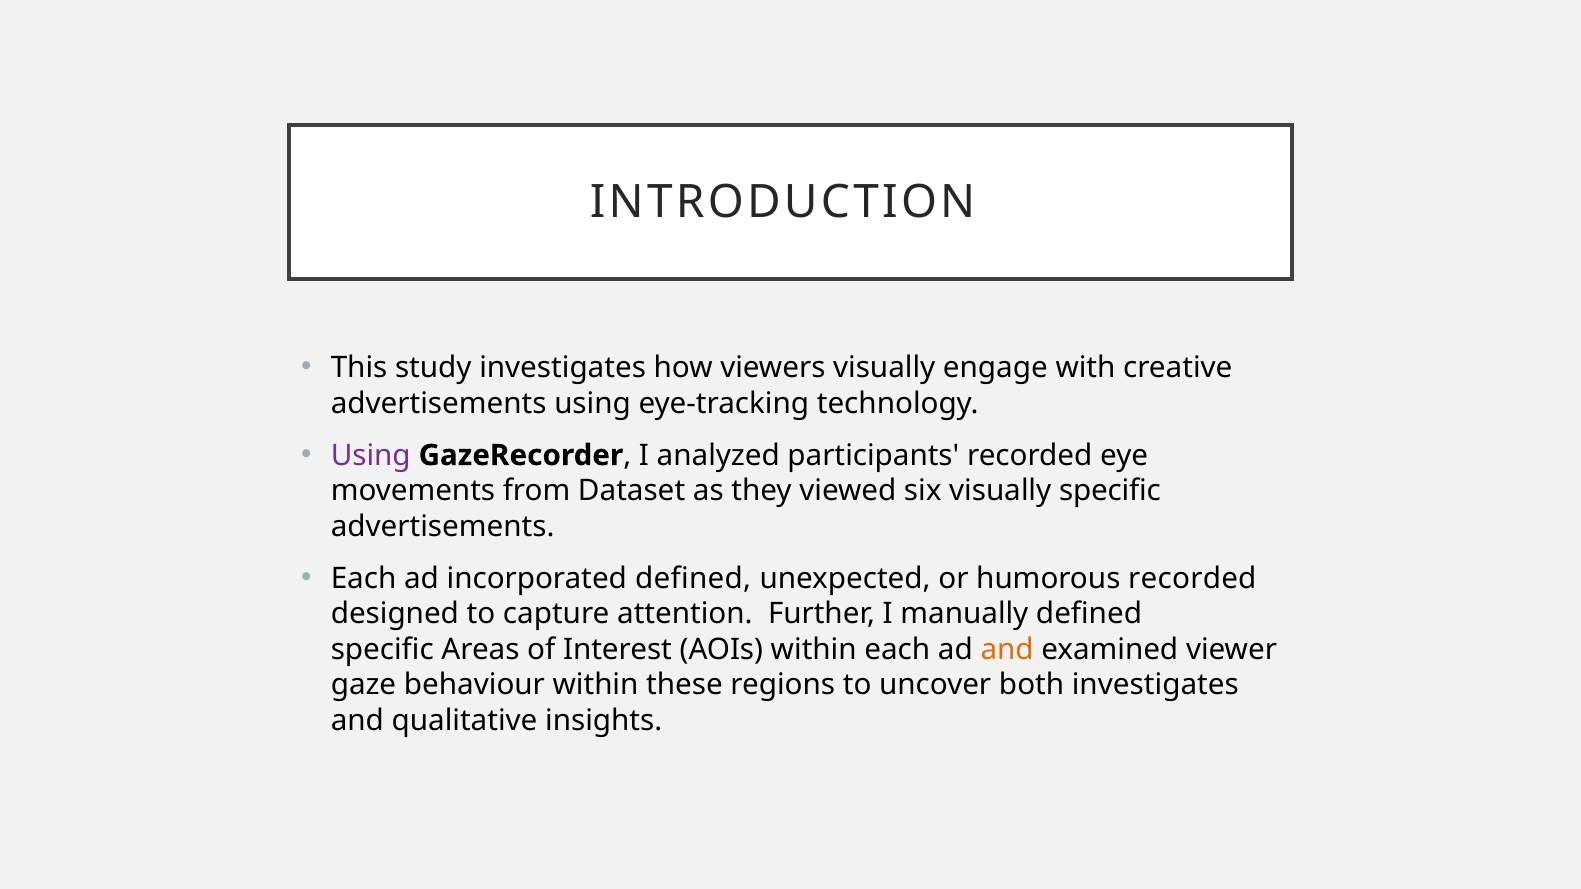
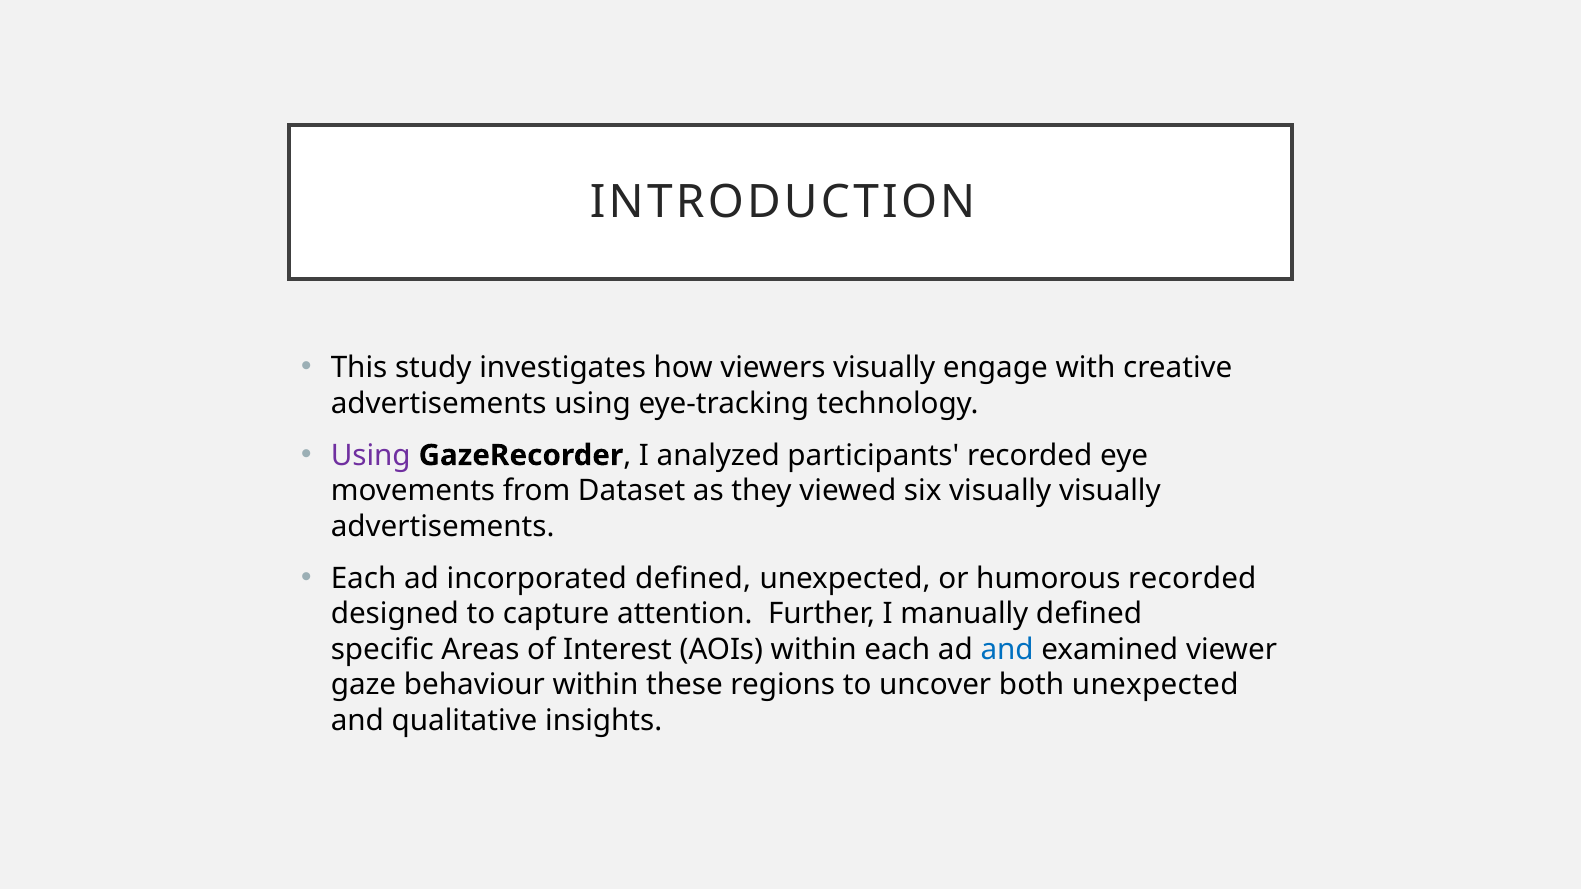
visually specific: specific -> visually
and at (1007, 650) colour: orange -> blue
both investigates: investigates -> unexpected
